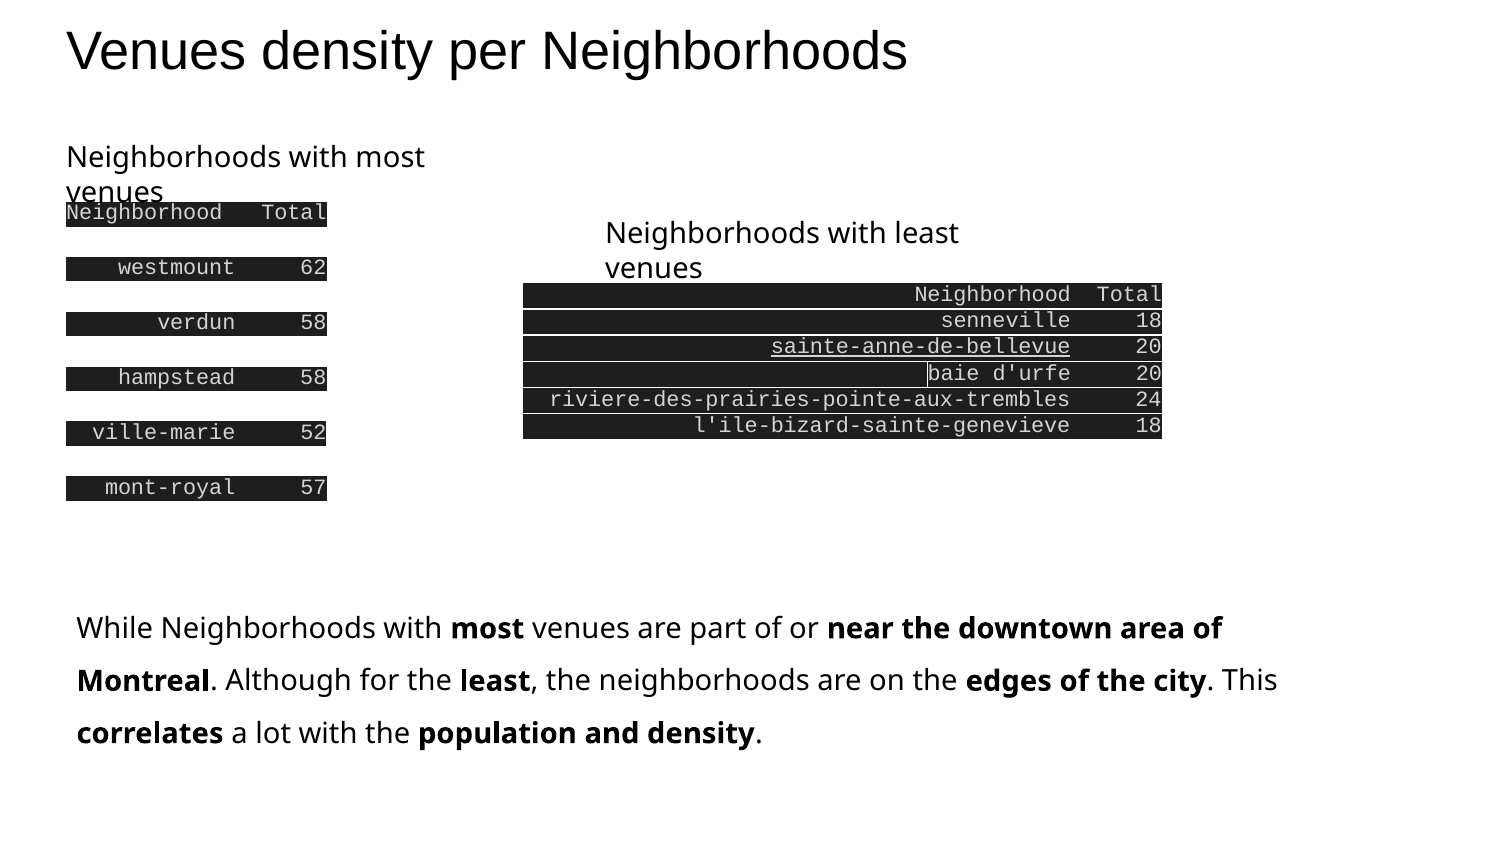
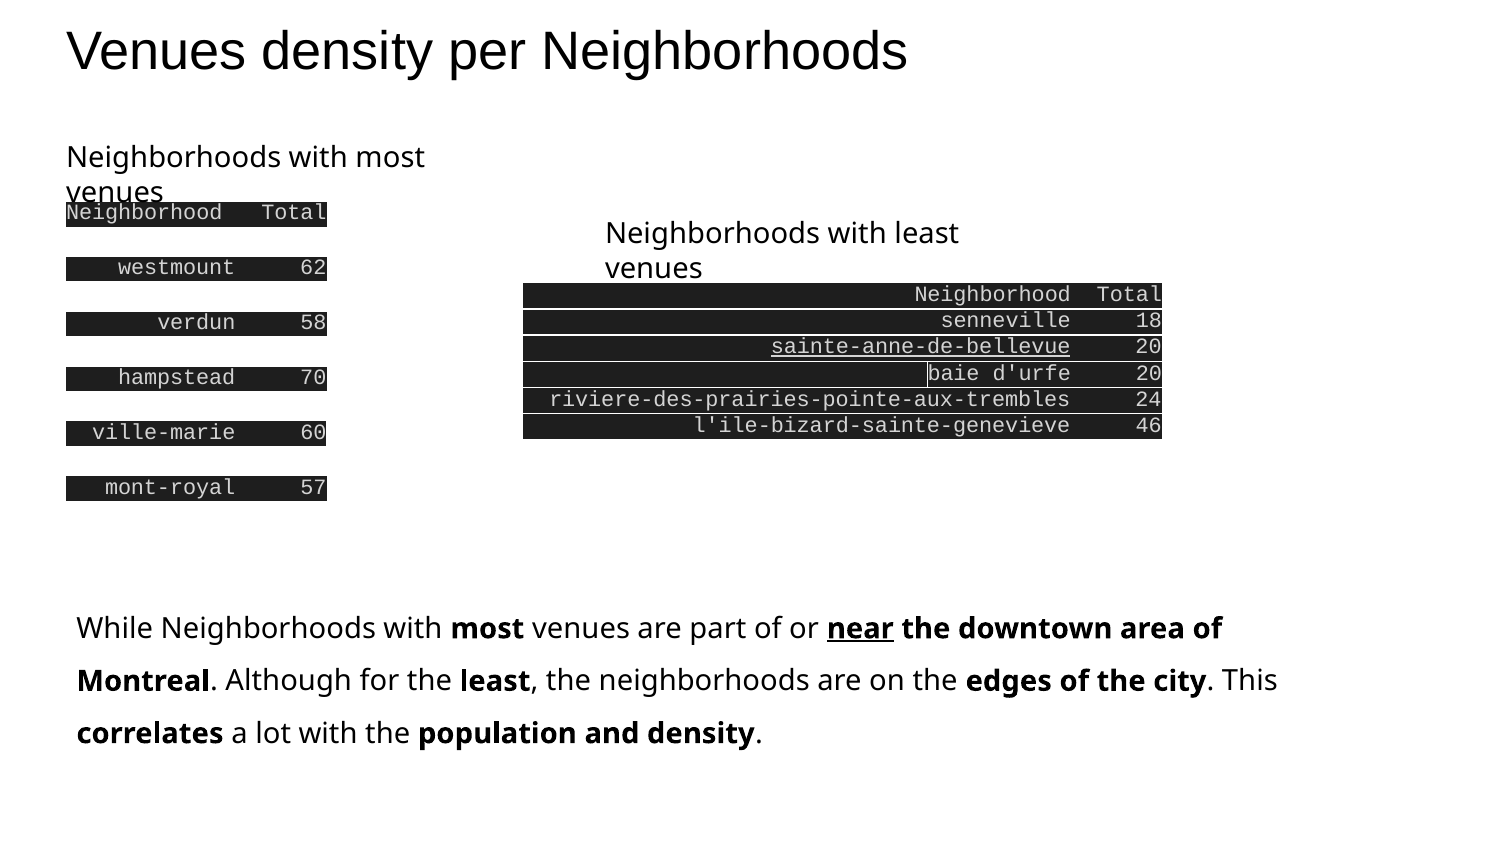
hampstead 58: 58 -> 70
l'ile-bizard-sainte-genevieve 18: 18 -> 46
52: 52 -> 60
near underline: none -> present
